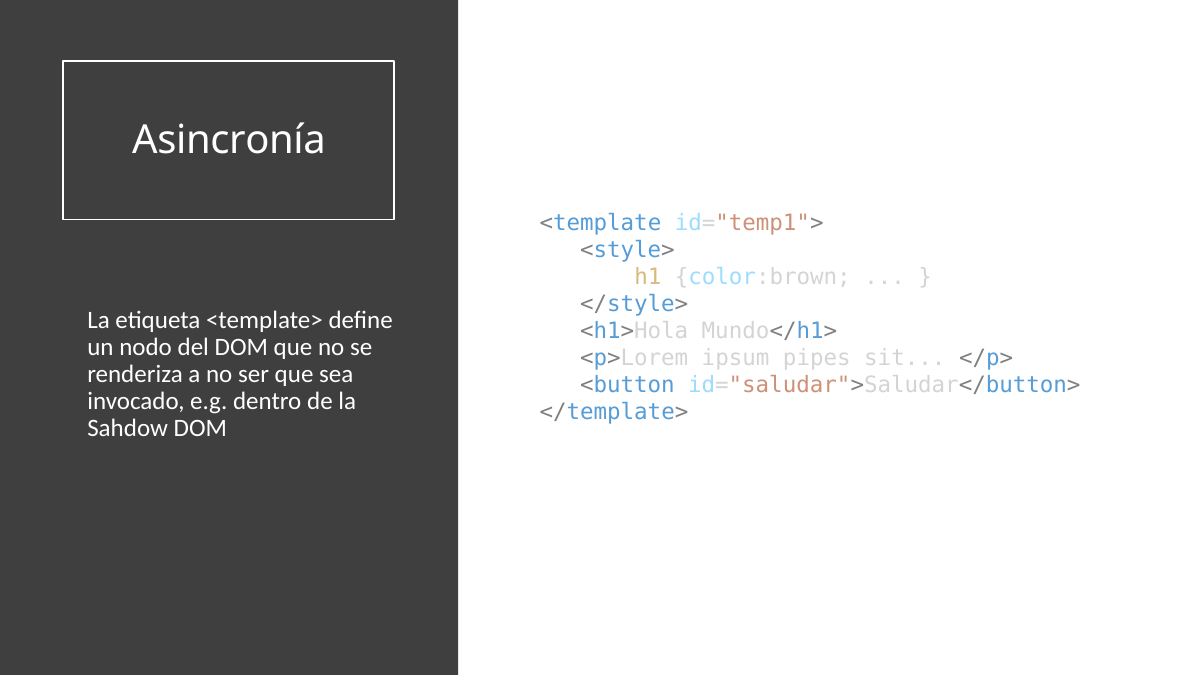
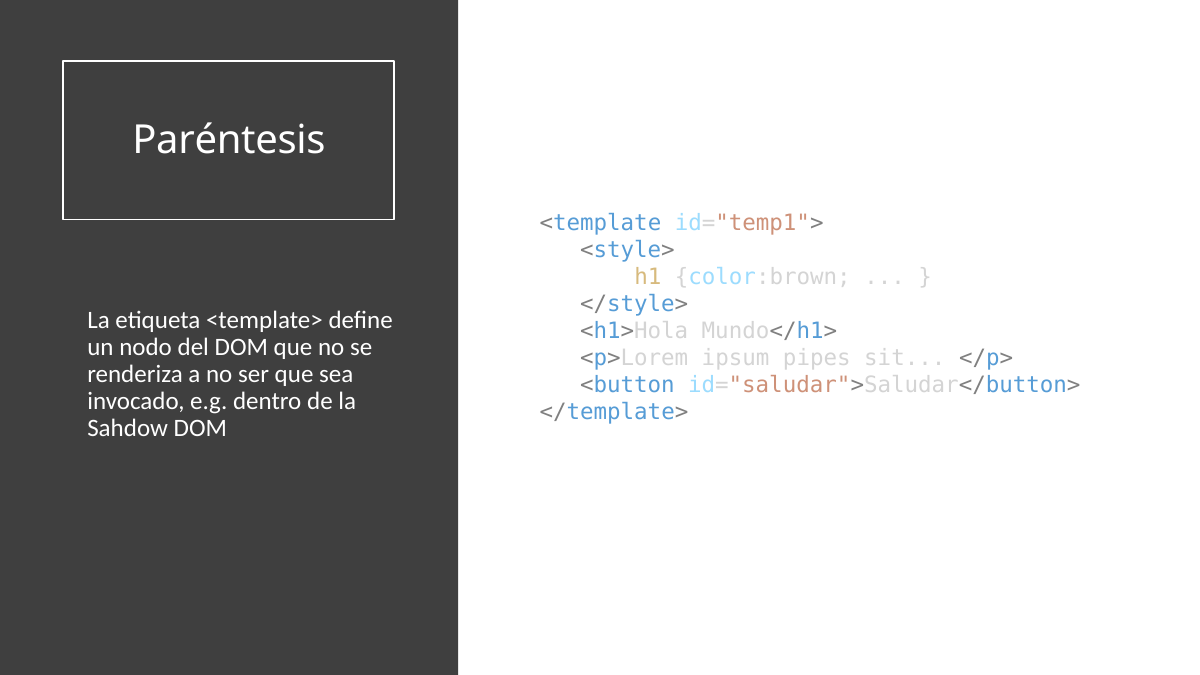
Asincronía: Asincronía -> Paréntesis
